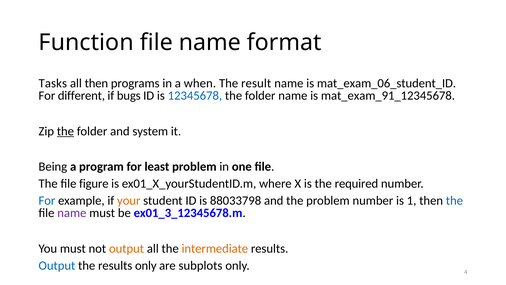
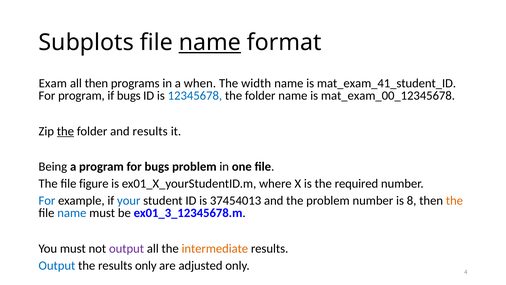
Function: Function -> Subplots
name at (210, 43) underline: none -> present
Tasks: Tasks -> Exam
result: result -> width
mat_exam_06_student_ID: mat_exam_06_student_ID -> mat_exam_41_student_ID
For different: different -> program
mat_exam_91_12345678: mat_exam_91_12345678 -> mat_exam_00_12345678
and system: system -> results
for least: least -> bugs
your colour: orange -> blue
88033798: 88033798 -> 37454013
1: 1 -> 8
the at (454, 201) colour: blue -> orange
name at (72, 213) colour: purple -> blue
output at (127, 248) colour: orange -> purple
subplots: subplots -> adjusted
